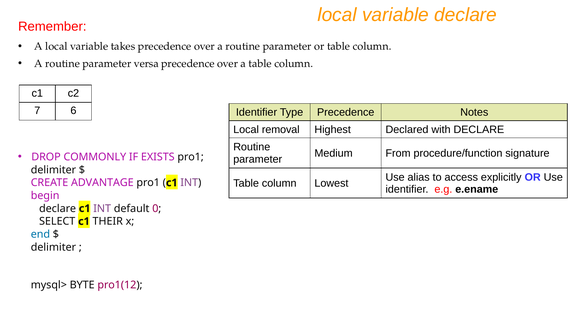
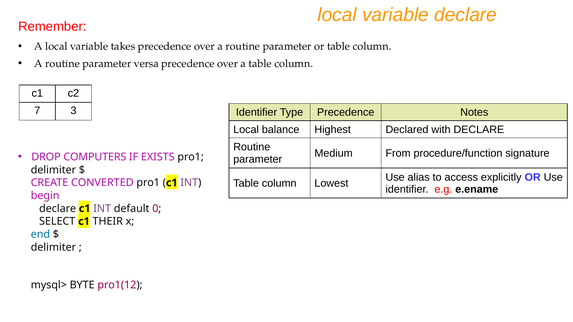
6: 6 -> 3
removal: removal -> balance
COMMONLY: COMMONLY -> COMPUTERS
ADVANTAGE: ADVANTAGE -> CONVERTED
